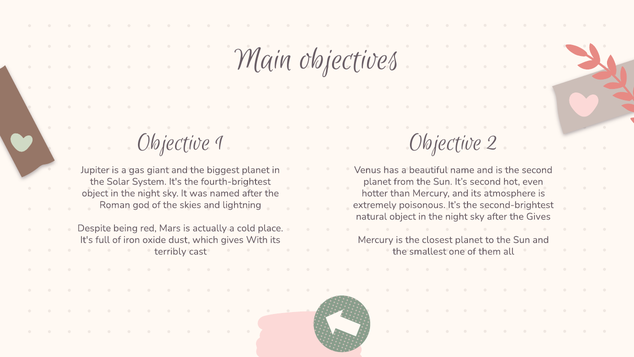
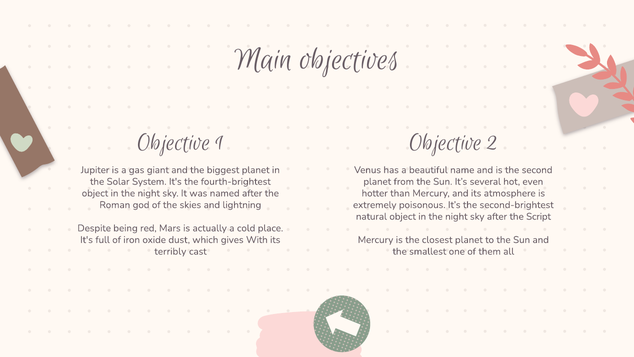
It’s second: second -> several
the Gives: Gives -> Script
